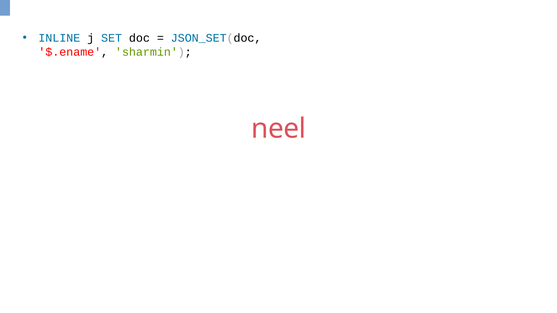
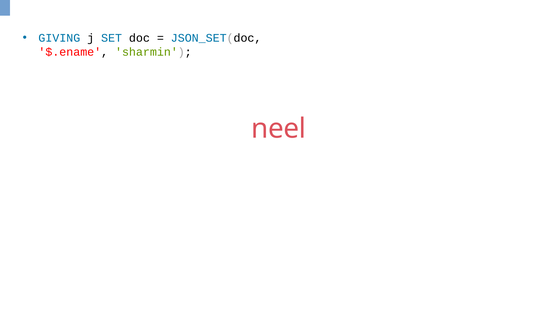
INLINE: INLINE -> GIVING
